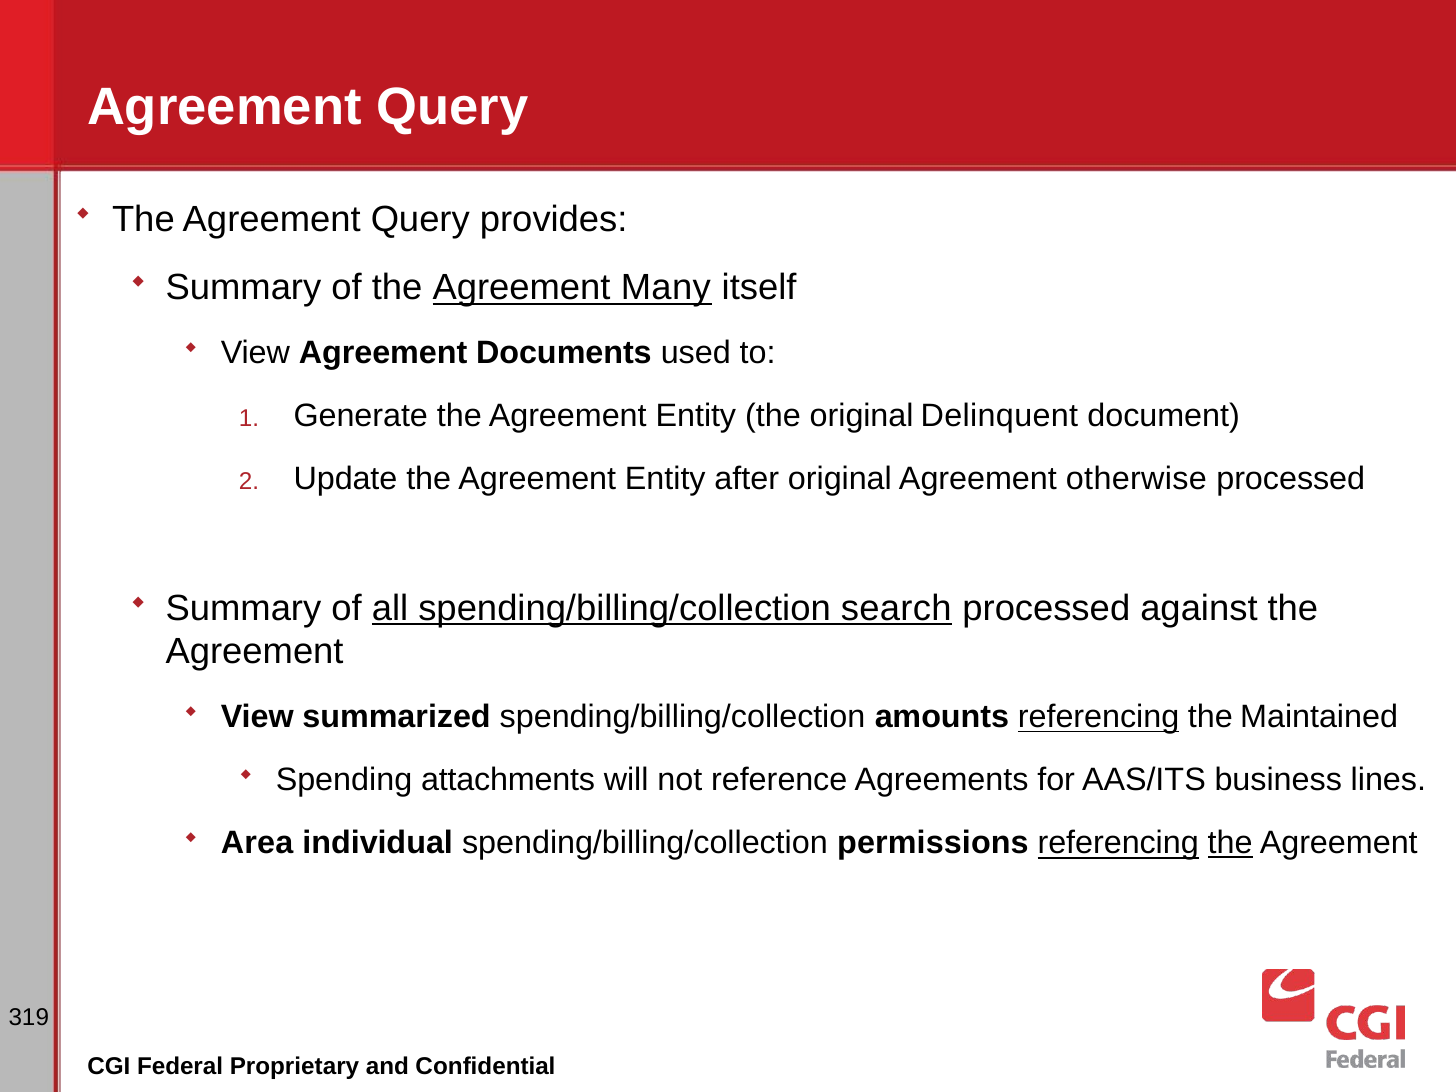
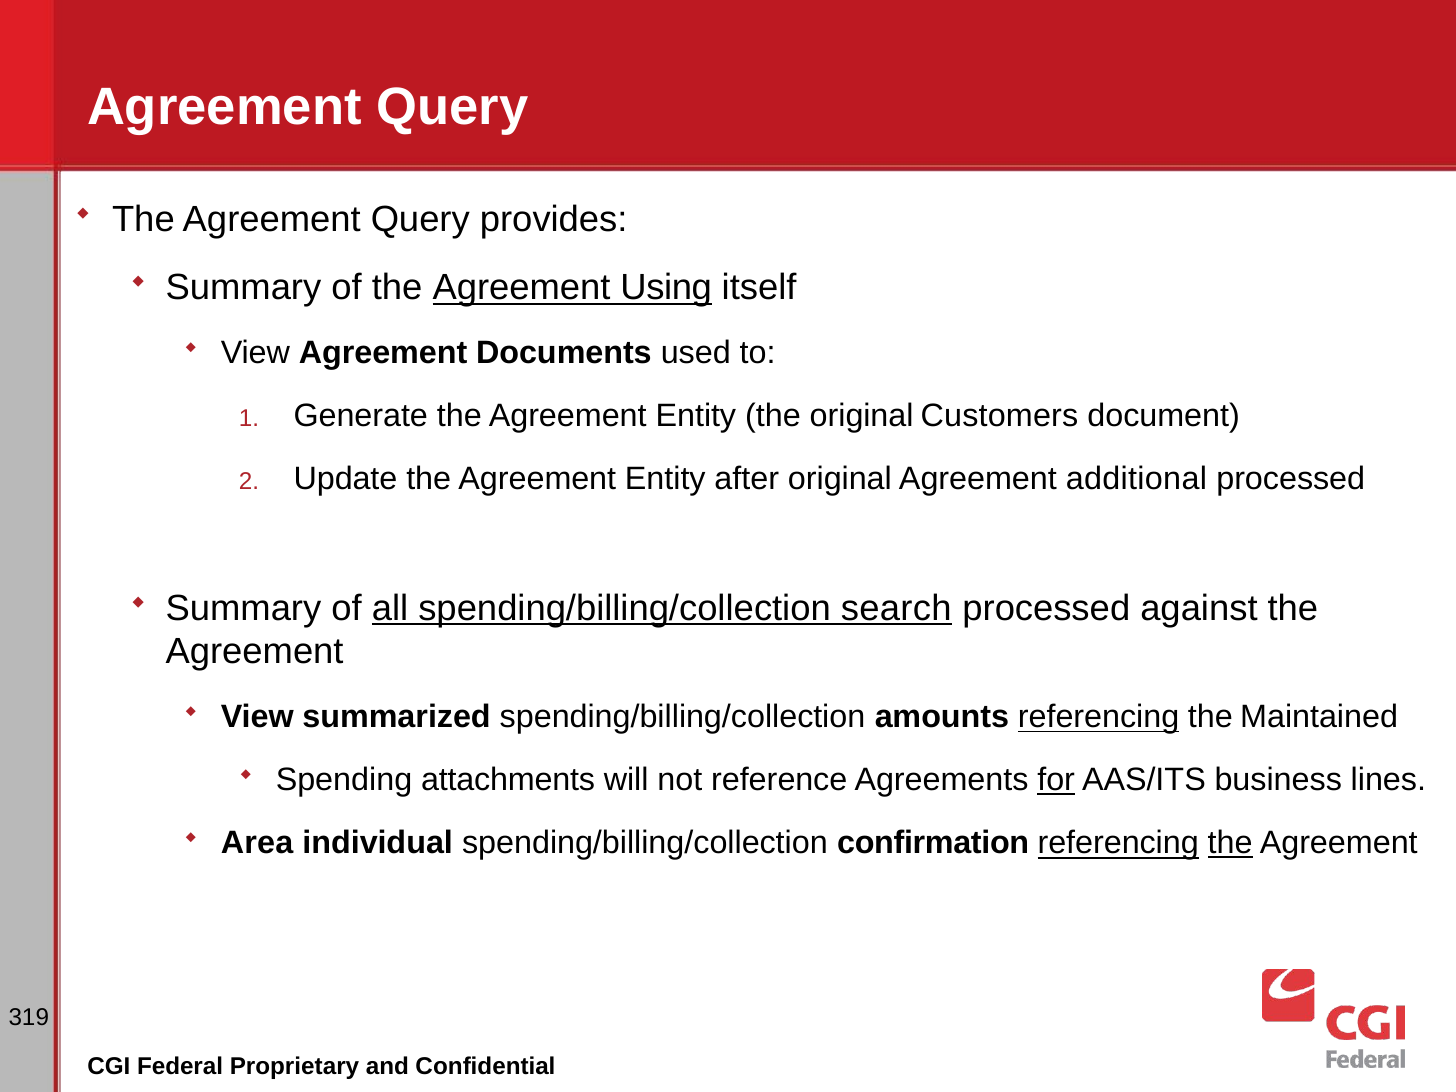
Many: Many -> Using
Delinquent: Delinquent -> Customers
otherwise: otherwise -> additional
for underline: none -> present
permissions: permissions -> confirmation
